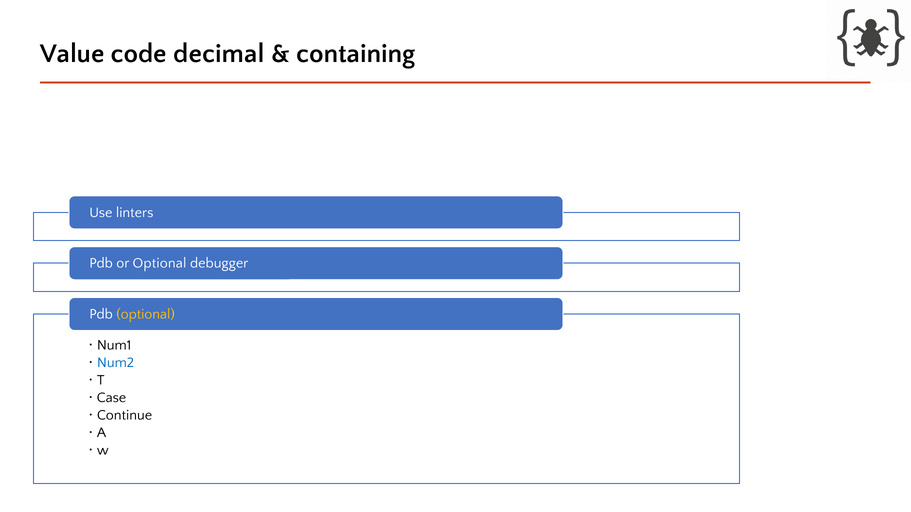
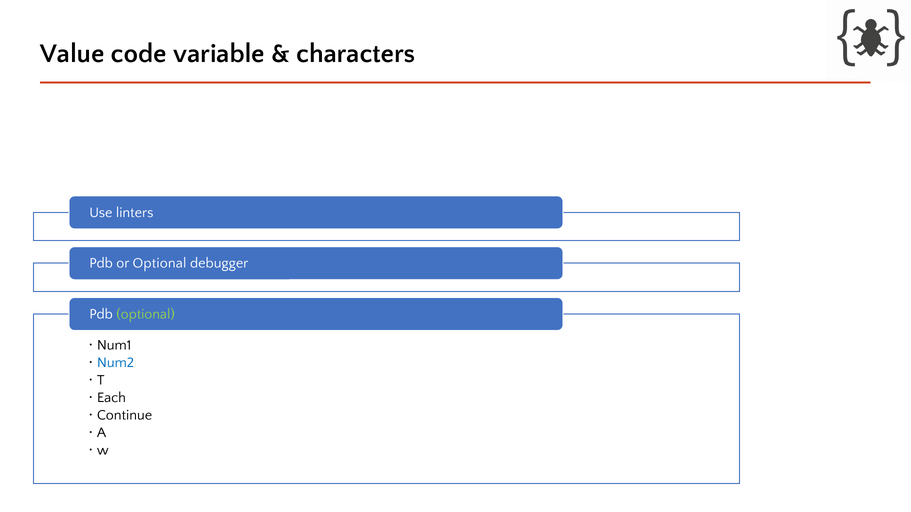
decimal: decimal -> variable
containing: containing -> characters
optional at (146, 314) colour: yellow -> light green
Case: Case -> Each
